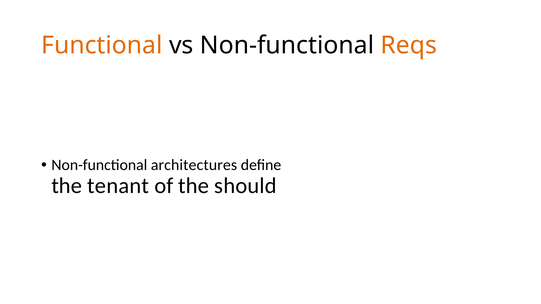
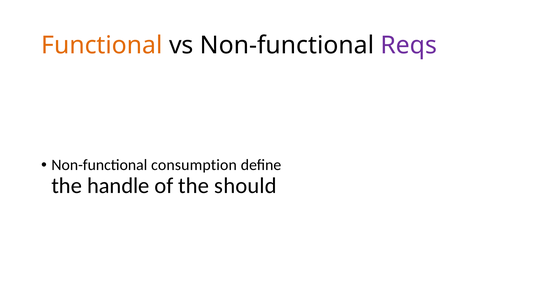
Reqs colour: orange -> purple
architectures: architectures -> consumption
tenant: tenant -> handle
